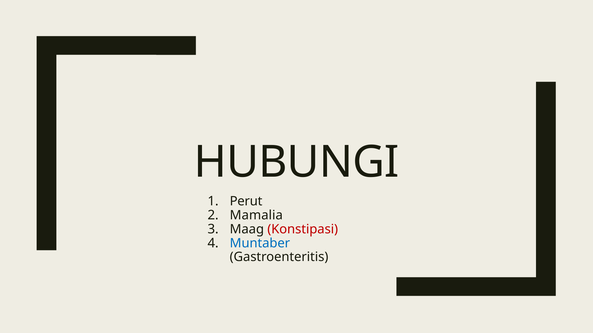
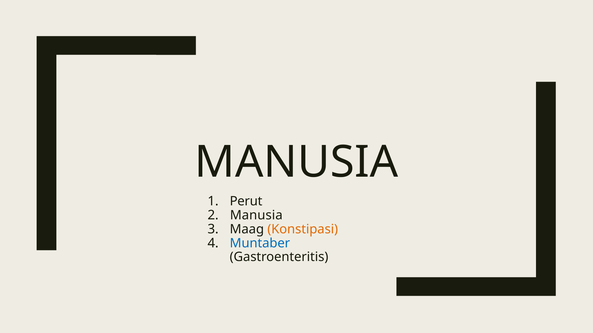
HUBUNGI at (297, 163): HUBUNGI -> MANUSIA
Mamalia at (256, 216): Mamalia -> Manusia
Konstipasi colour: red -> orange
